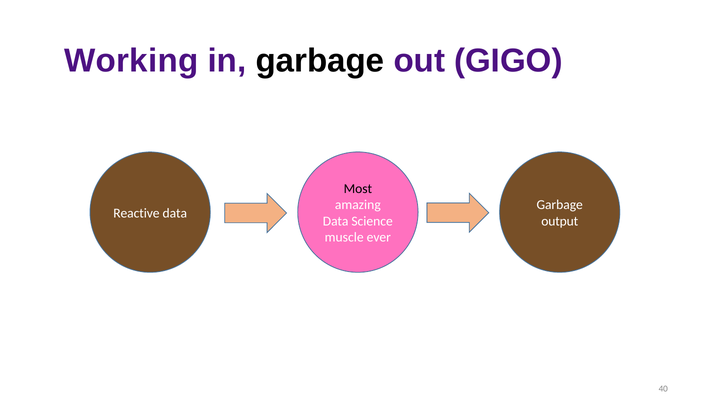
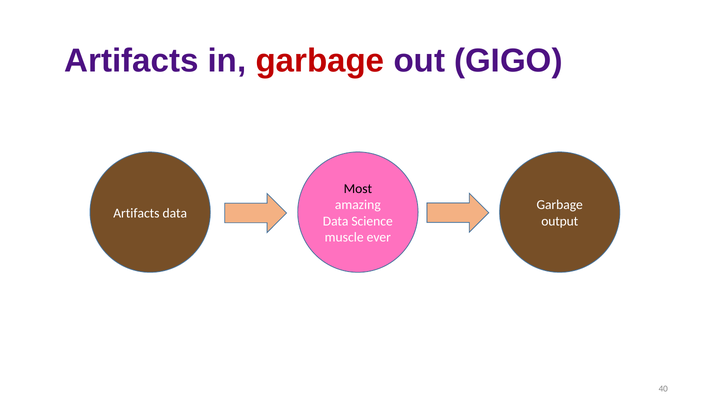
Working at (131, 61): Working -> Artifacts
garbage at (320, 61) colour: black -> red
Reactive at (136, 213): Reactive -> Artifacts
